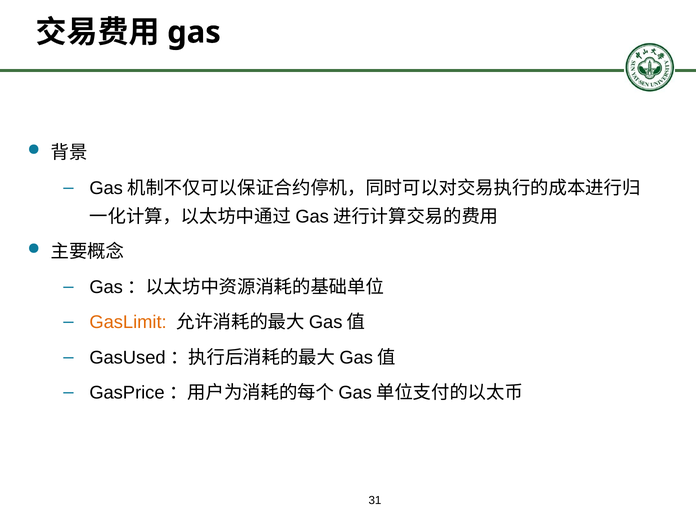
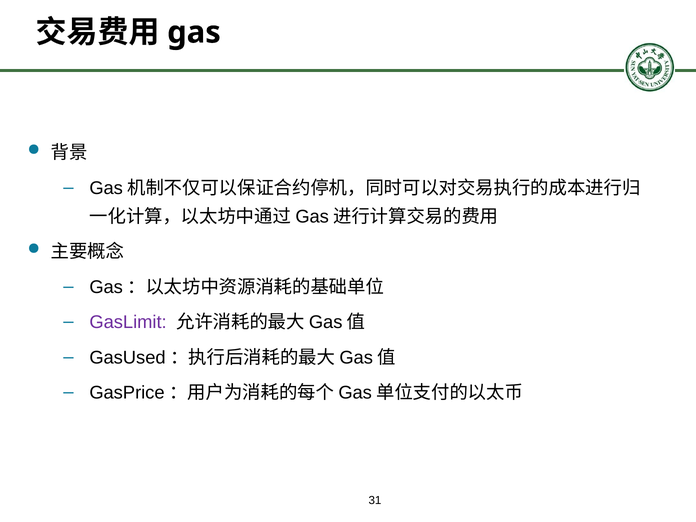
GasLimit colour: orange -> purple
